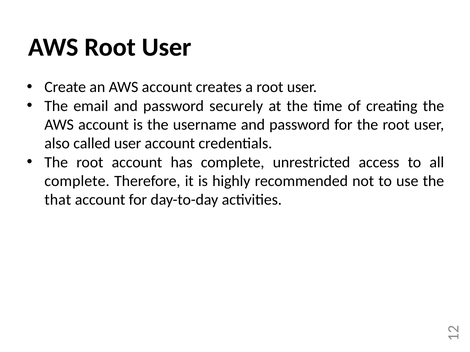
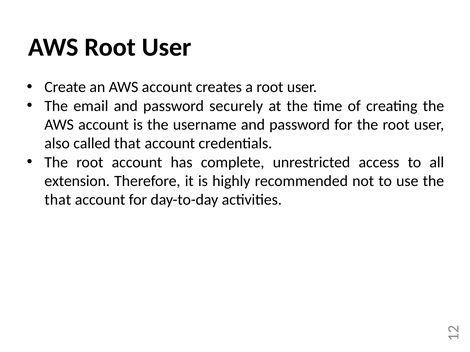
called user: user -> that
complete at (77, 181): complete -> extension
